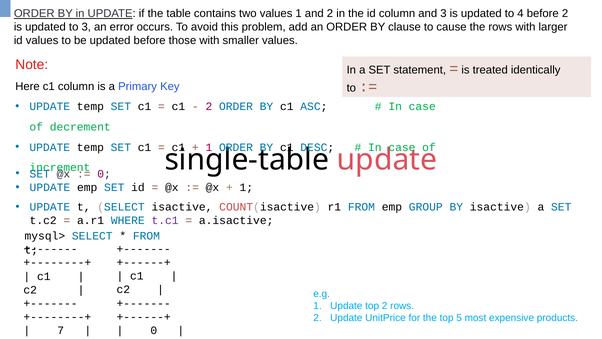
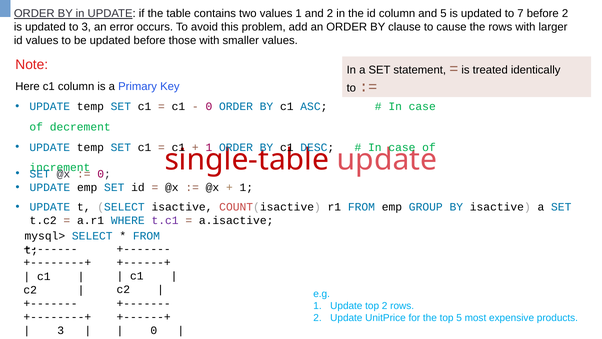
and 3: 3 -> 5
4: 4 -> 7
2 at (209, 107): 2 -> 0
single-table colour: black -> red
7 at (61, 330): 7 -> 3
